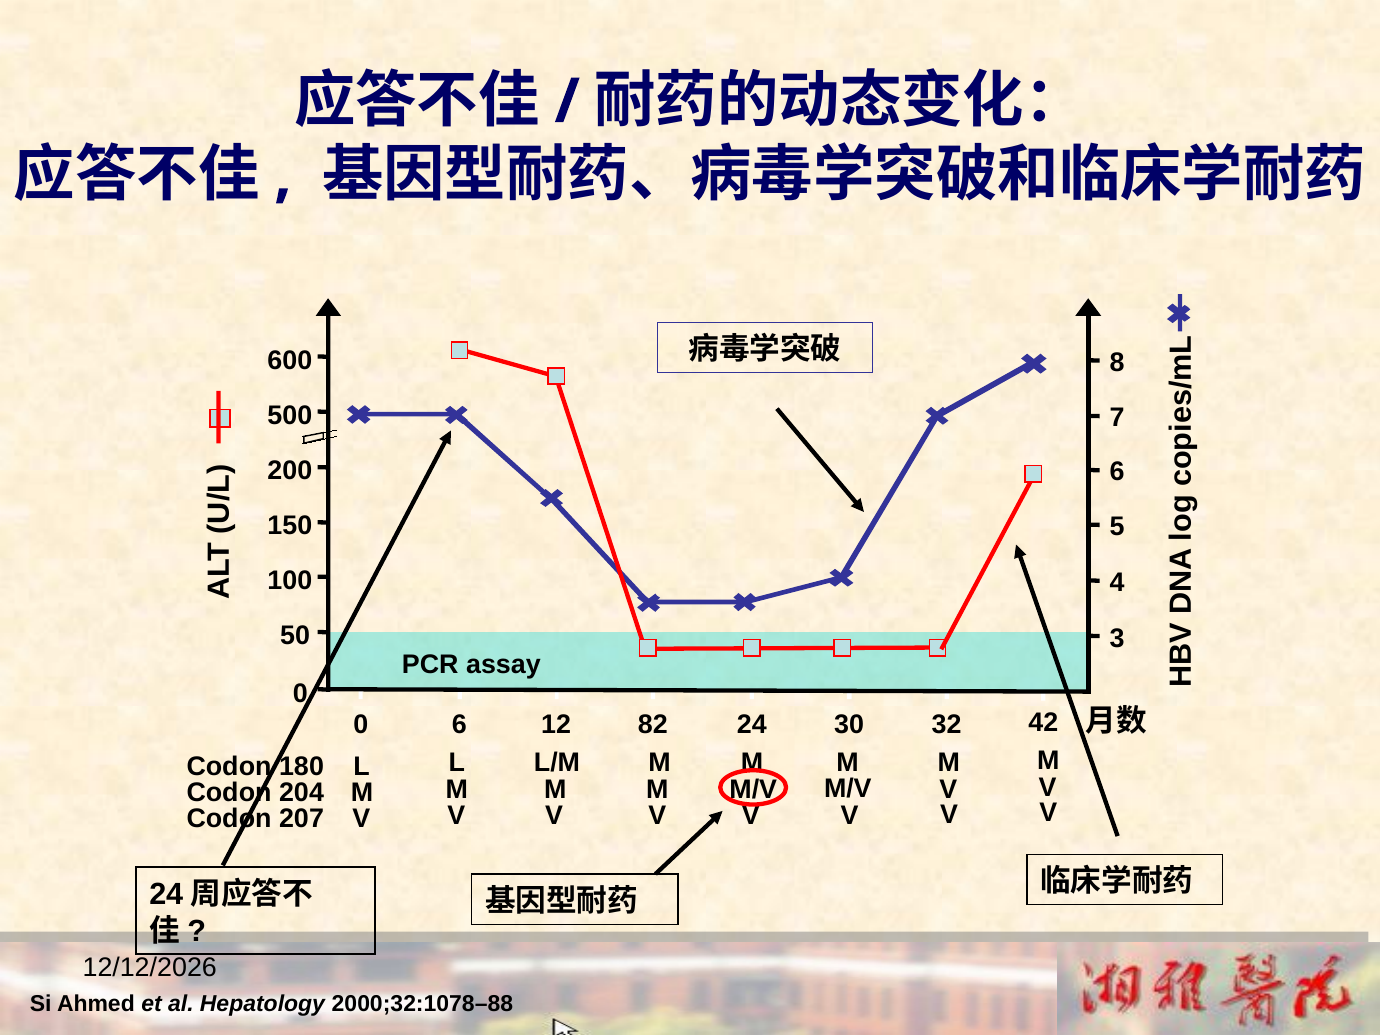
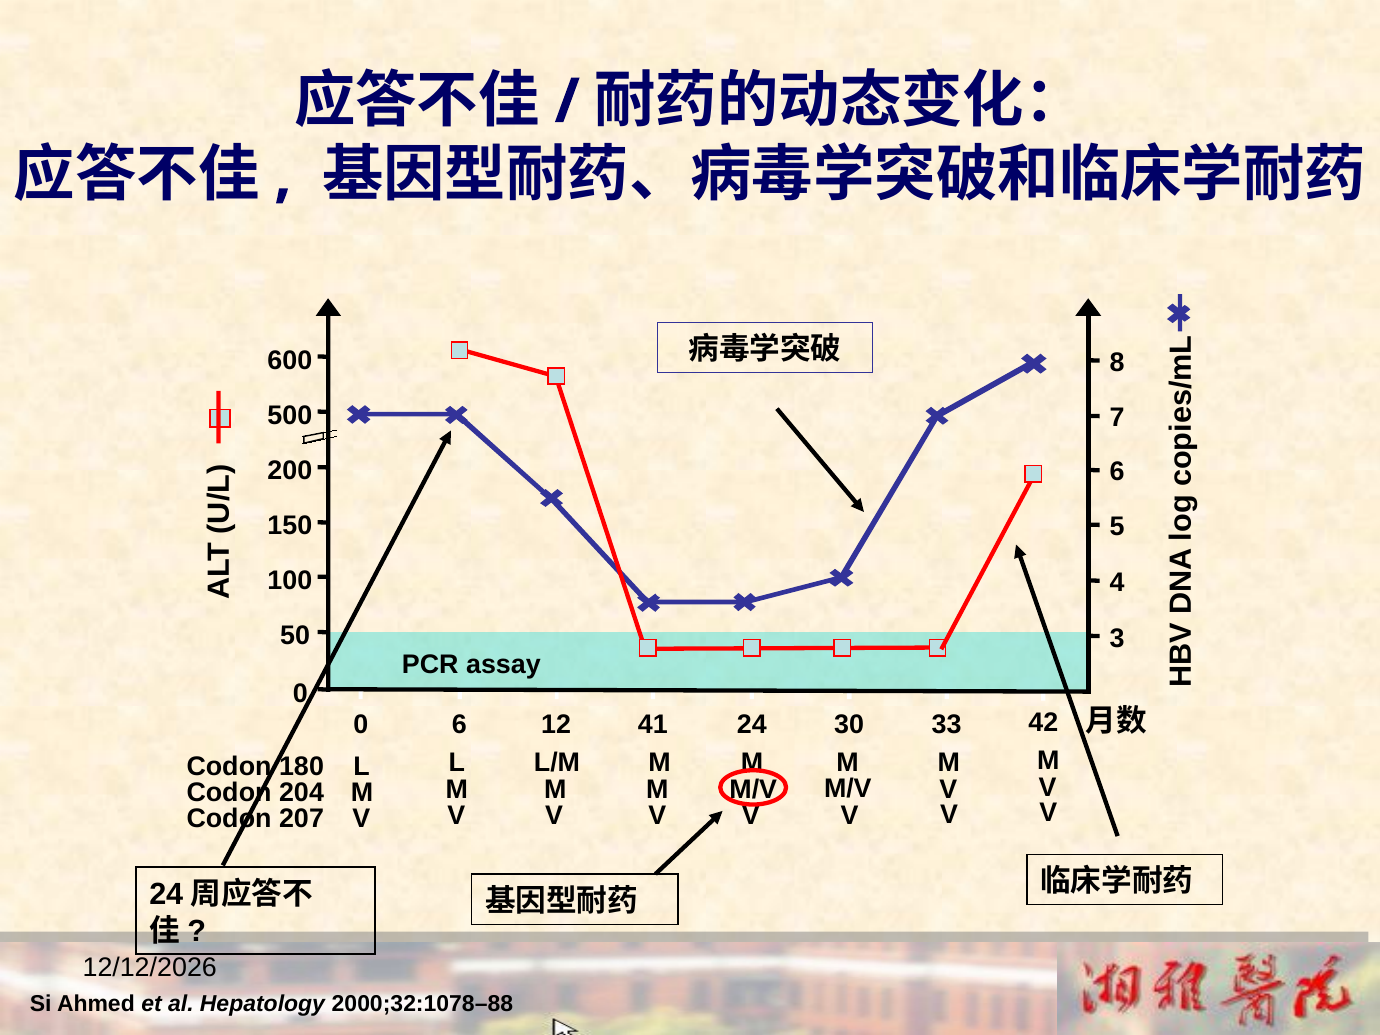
82: 82 -> 41
32: 32 -> 33
